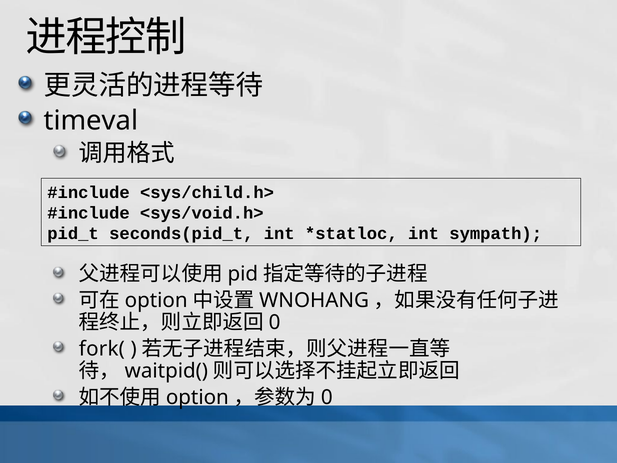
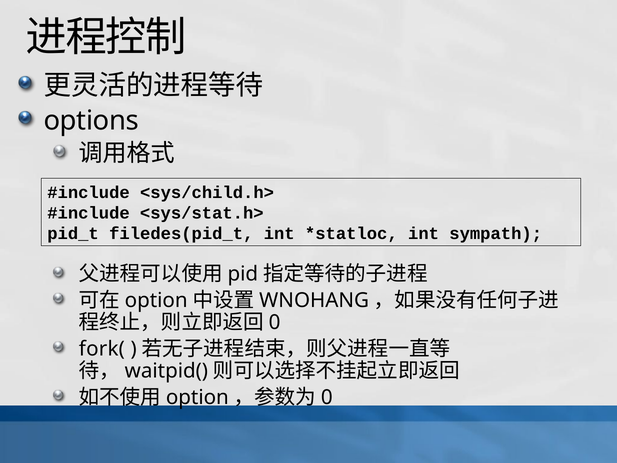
timeval: timeval -> options
<sys/void.h>: <sys/void.h> -> <sys/stat.h>
seconds(pid_t: seconds(pid_t -> filedes(pid_t
